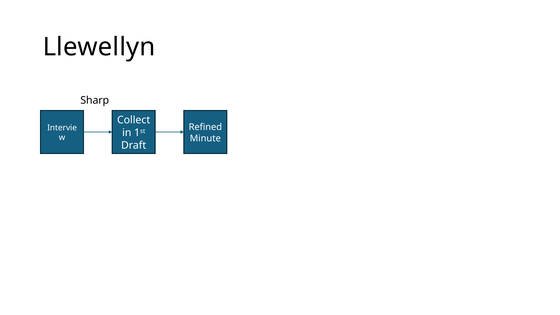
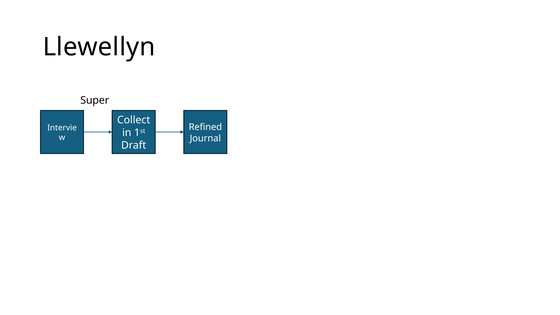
Sharp: Sharp -> Super
Minute: Minute -> Journal
